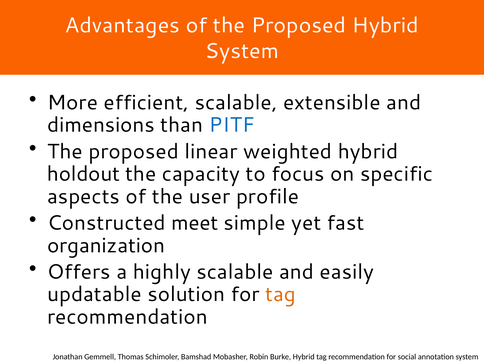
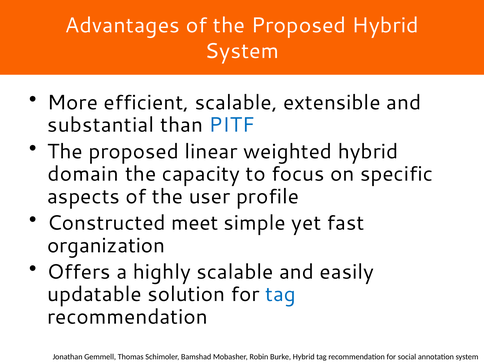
dimensions: dimensions -> substantial
holdout: holdout -> domain
tag at (281, 294) colour: orange -> blue
